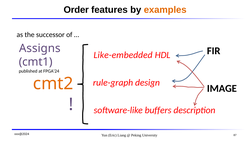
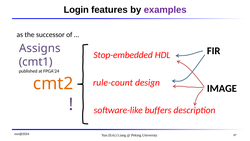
Order: Order -> Login
examples colour: orange -> purple
Like-embedded: Like-embedded -> Stop-embedded
rule-graph: rule-graph -> rule-count
